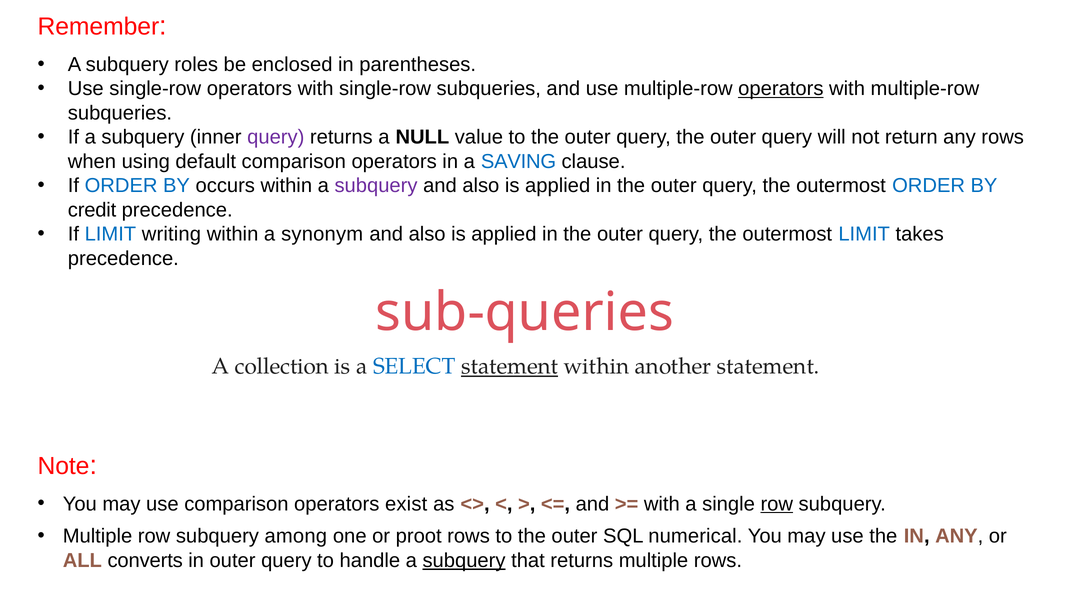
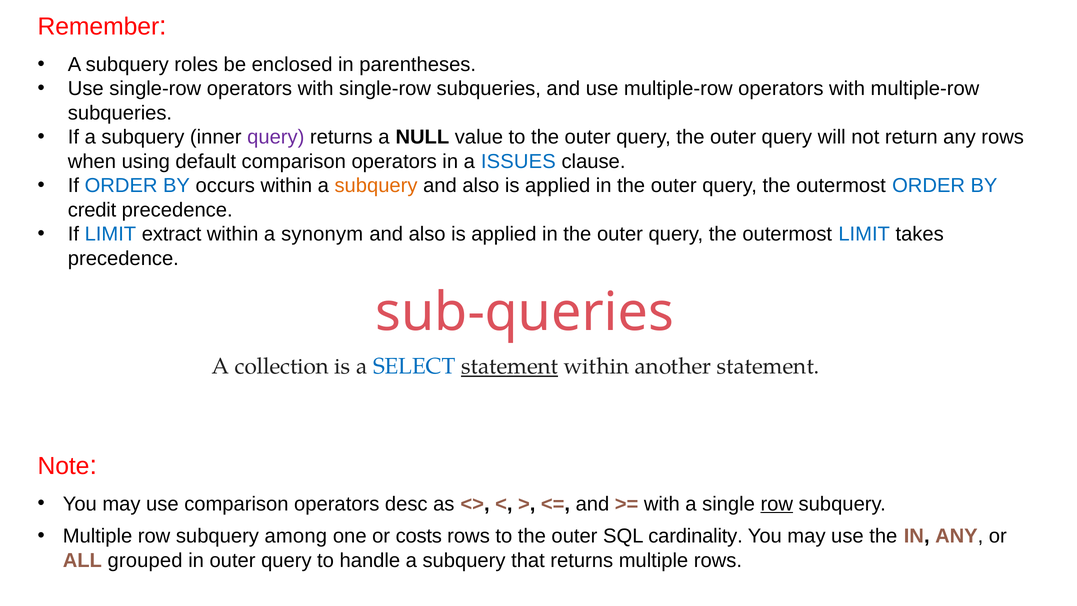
operators at (781, 89) underline: present -> none
SAVING: SAVING -> ISSUES
subquery at (376, 186) colour: purple -> orange
writing: writing -> extract
exist: exist -> desc
proot: proot -> costs
numerical: numerical -> cardinality
converts: converts -> grouped
subquery at (464, 560) underline: present -> none
